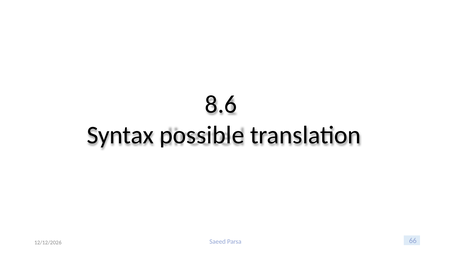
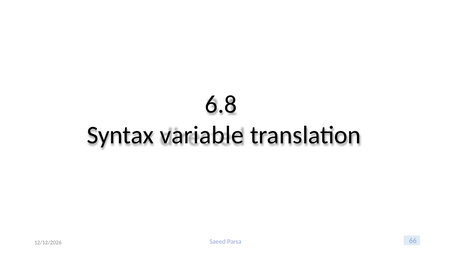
8.6: 8.6 -> 6.8
possible: possible -> variable
